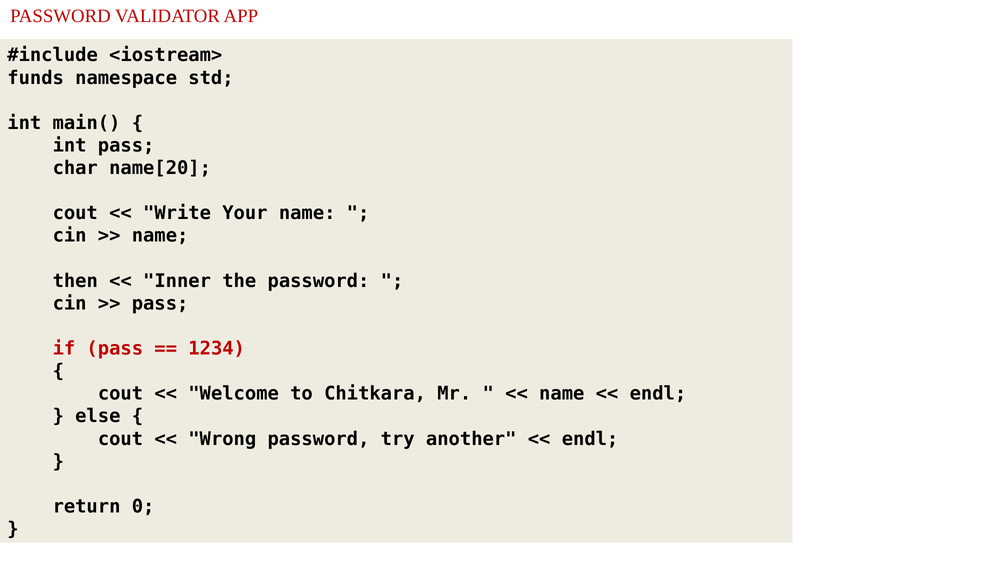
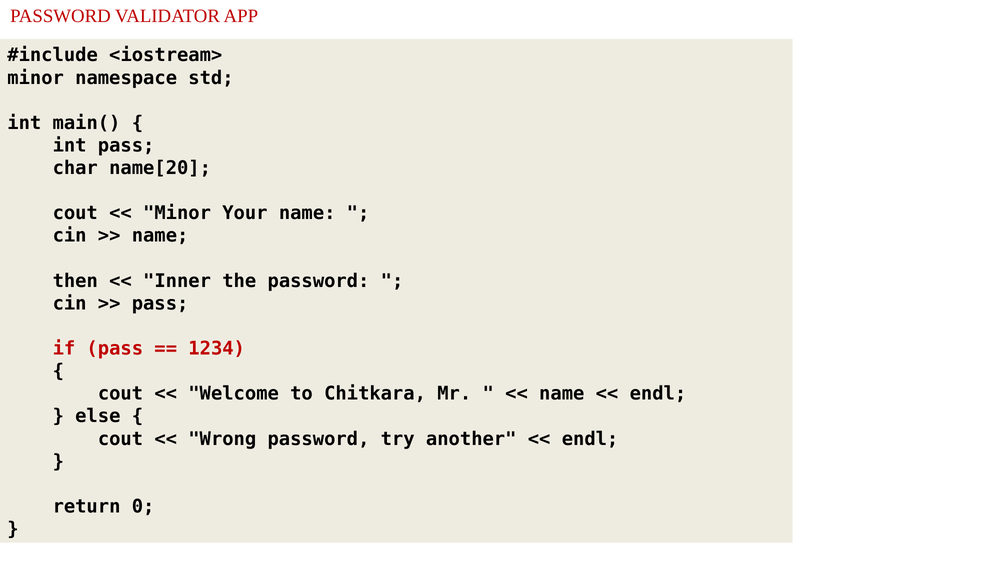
funds at (36, 78): funds -> minor
Write at (177, 213): Write -> Minor
